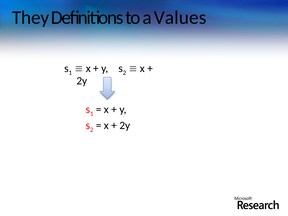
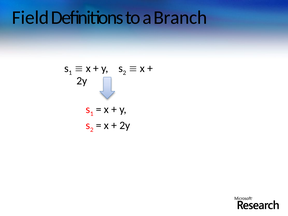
They: They -> Field
Values: Values -> Branch
